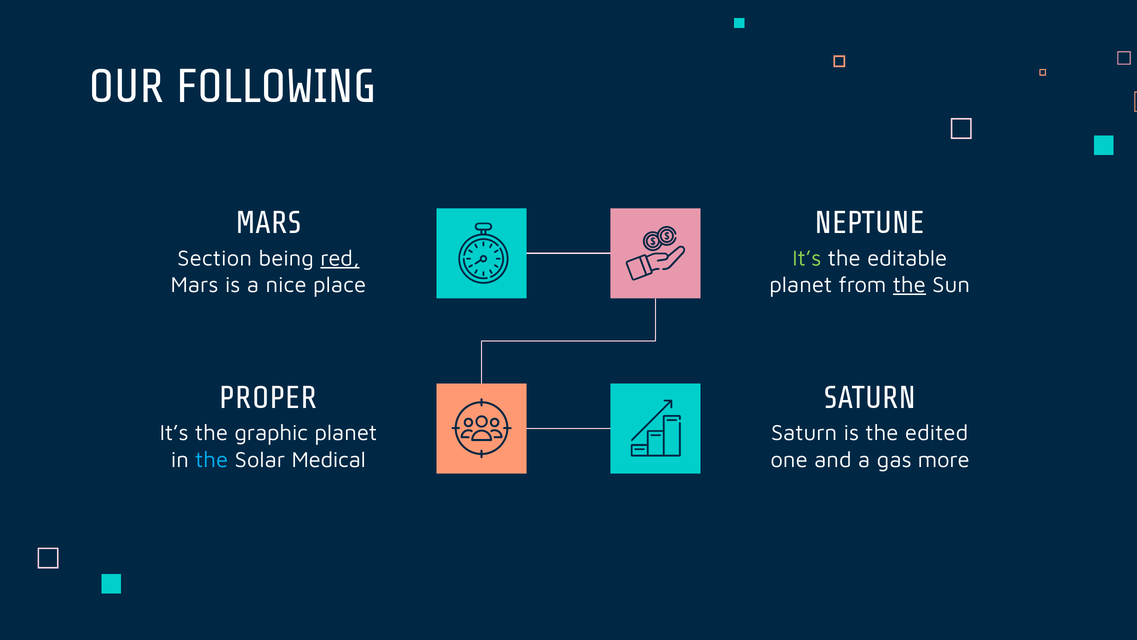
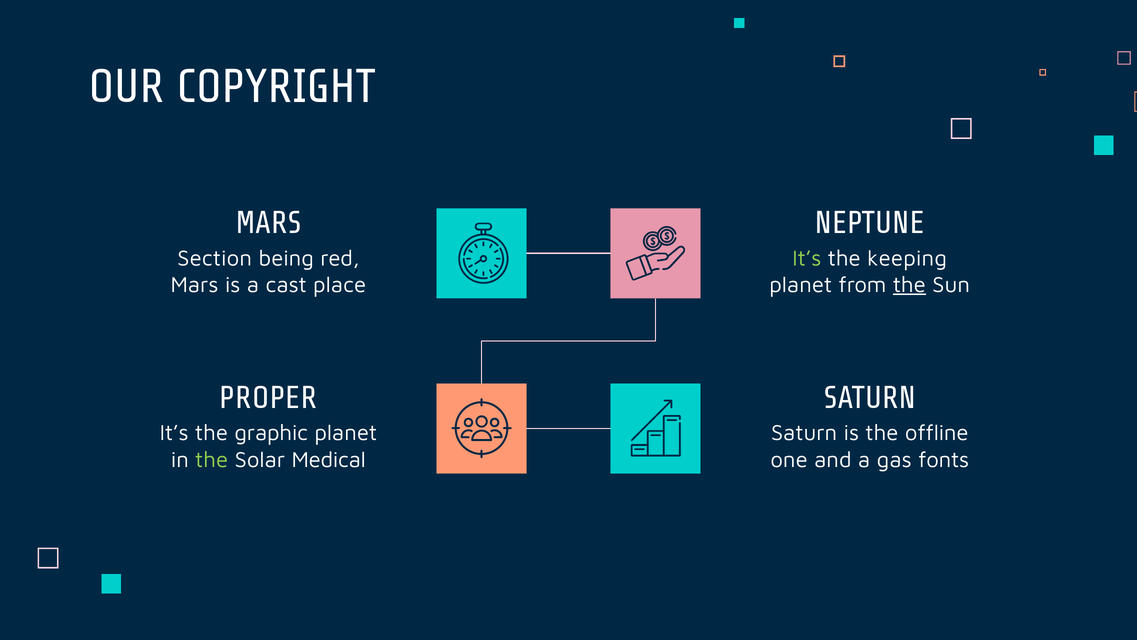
FOLLOWING: FOLLOWING -> COPYRIGHT
red underline: present -> none
editable: editable -> keeping
nice: nice -> cast
edited: edited -> offline
the at (212, 459) colour: light blue -> light green
more: more -> fonts
